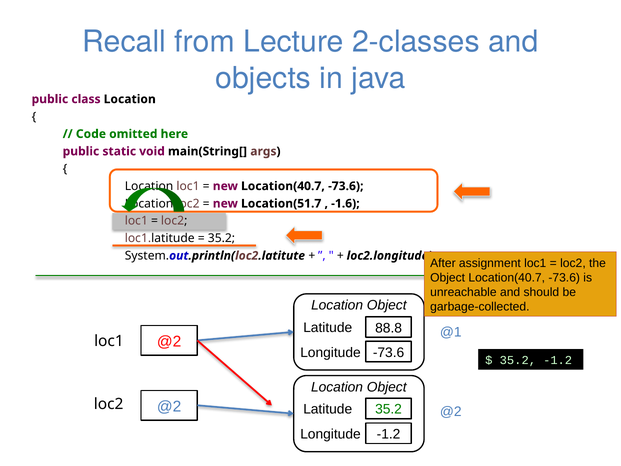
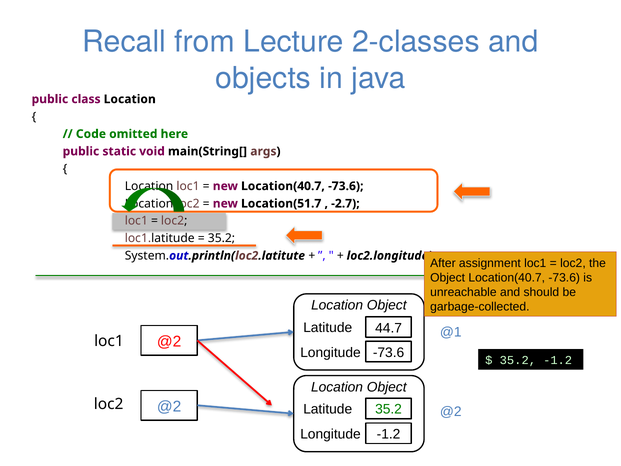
-1.6: -1.6 -> -2.7
88.8: 88.8 -> 44.7
